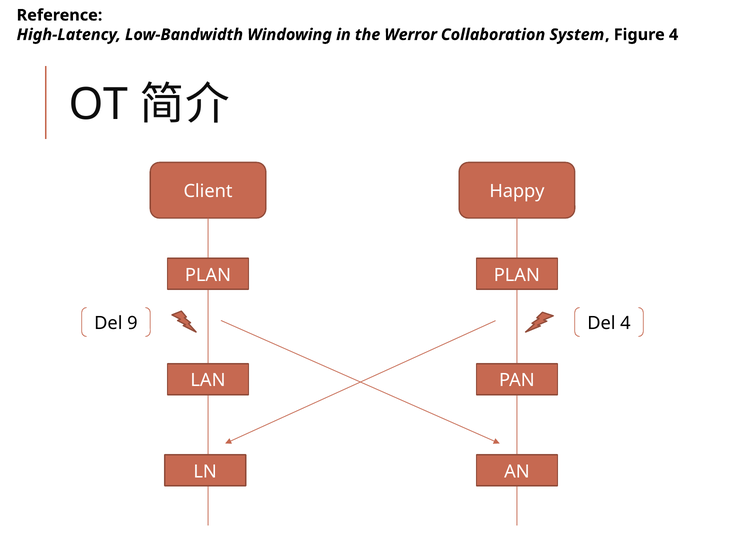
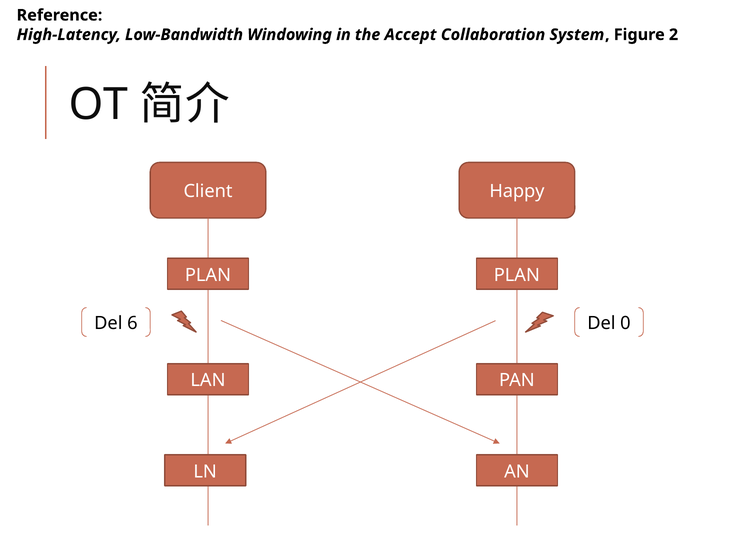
Werror: Werror -> Accept
Figure 4: 4 -> 2
9: 9 -> 6
Del 4: 4 -> 0
